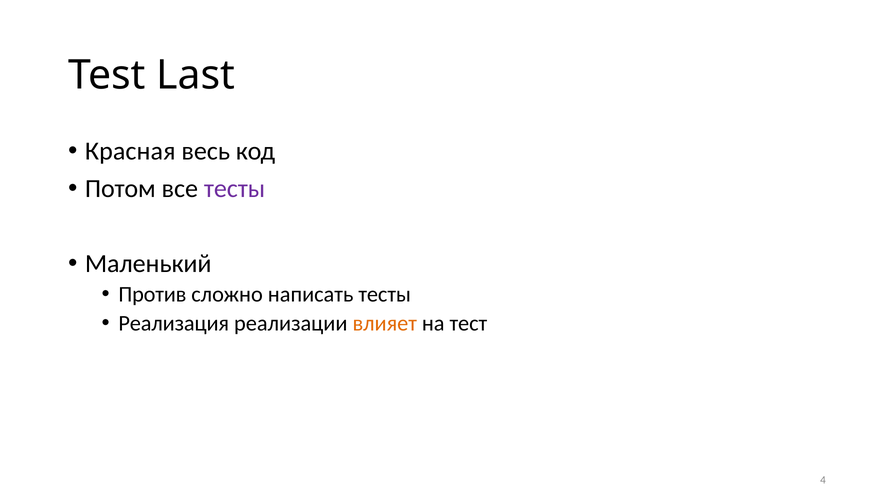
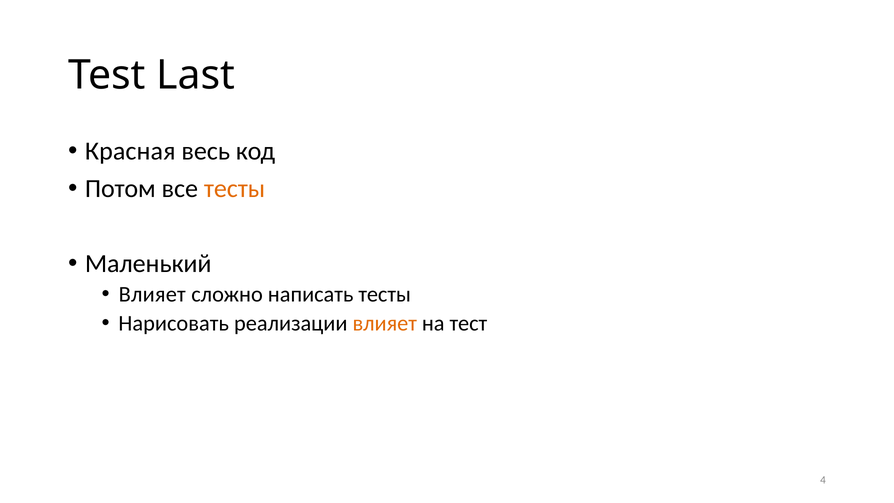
тесты at (235, 189) colour: purple -> orange
Против at (152, 294): Против -> Влияет
Реализация: Реализация -> Нарисовать
